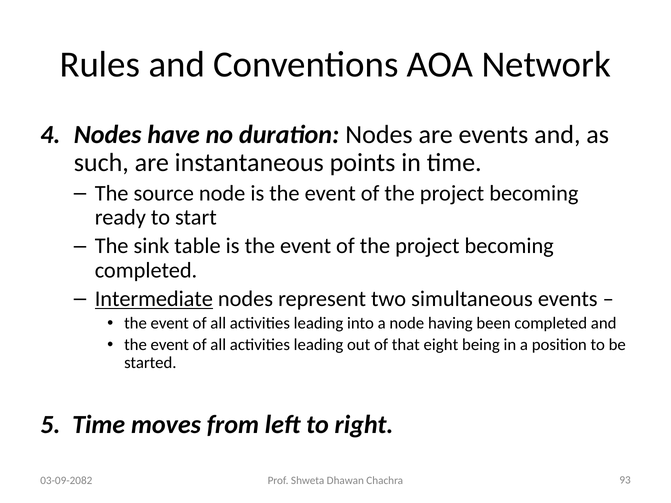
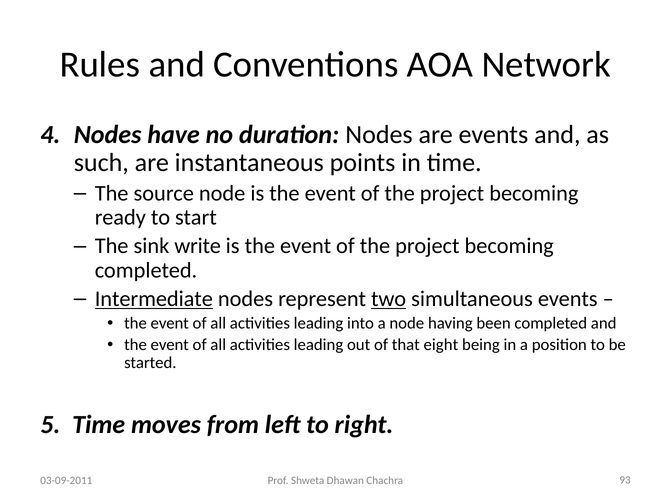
table: table -> write
two underline: none -> present
03-09-2082: 03-09-2082 -> 03-09-2011
